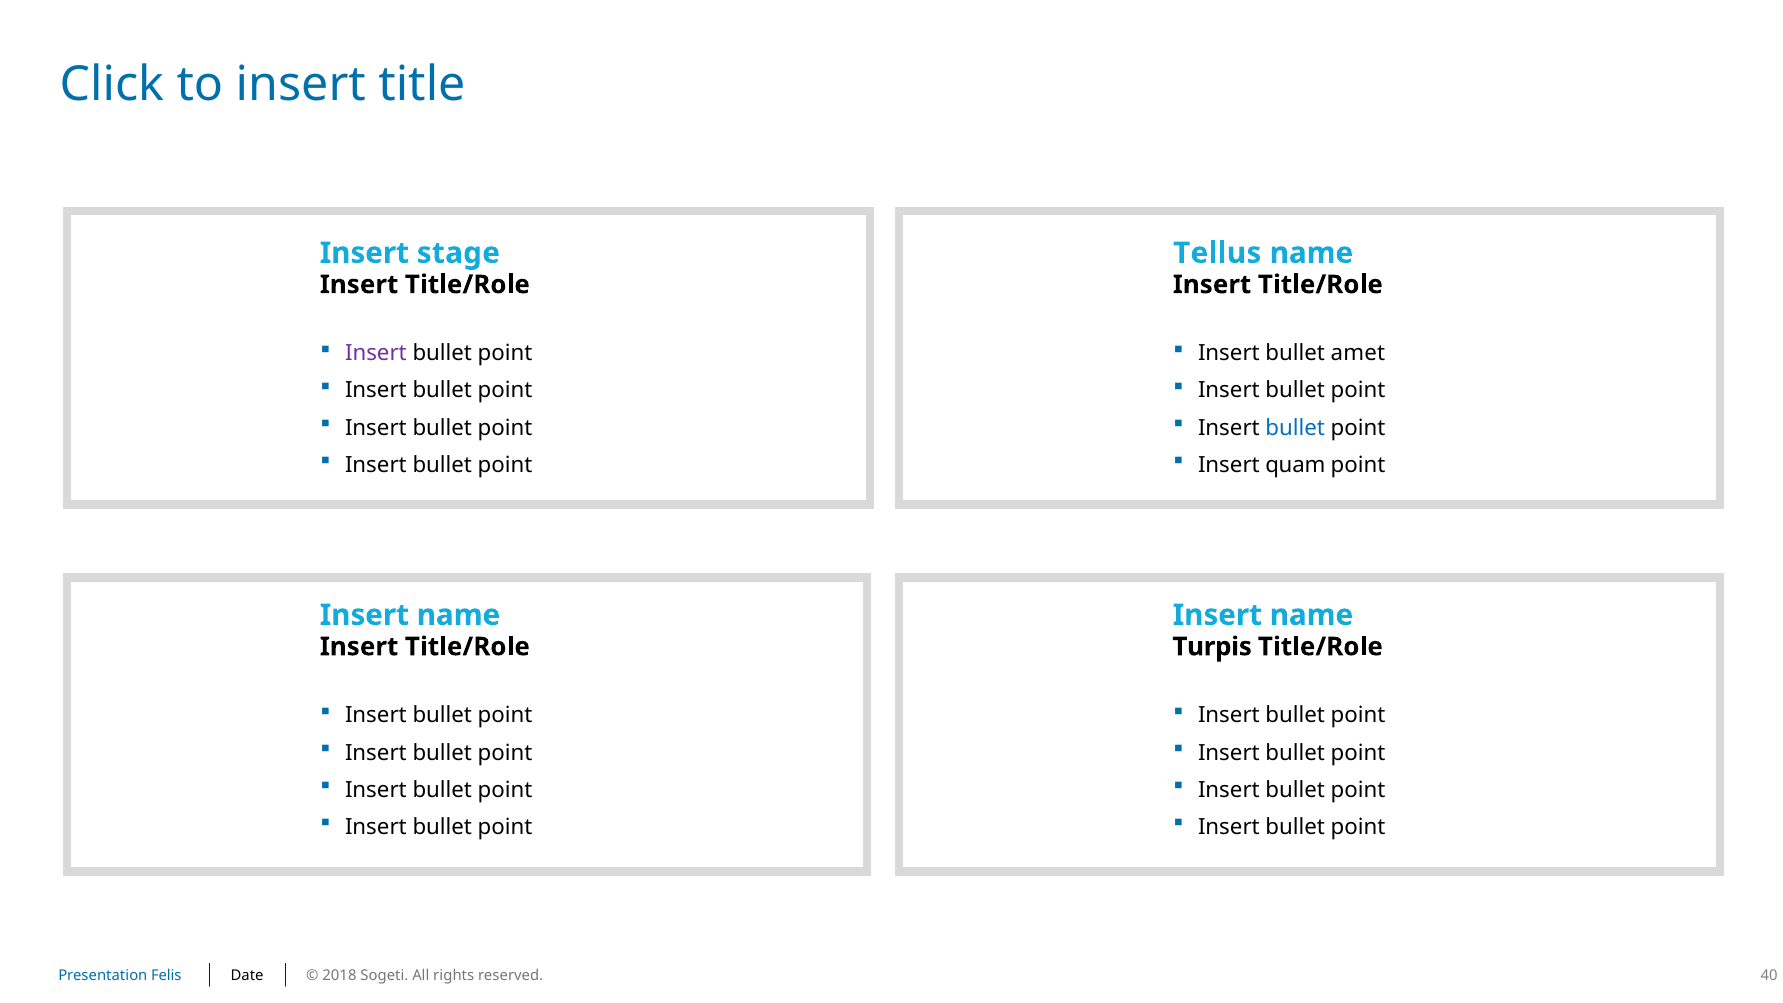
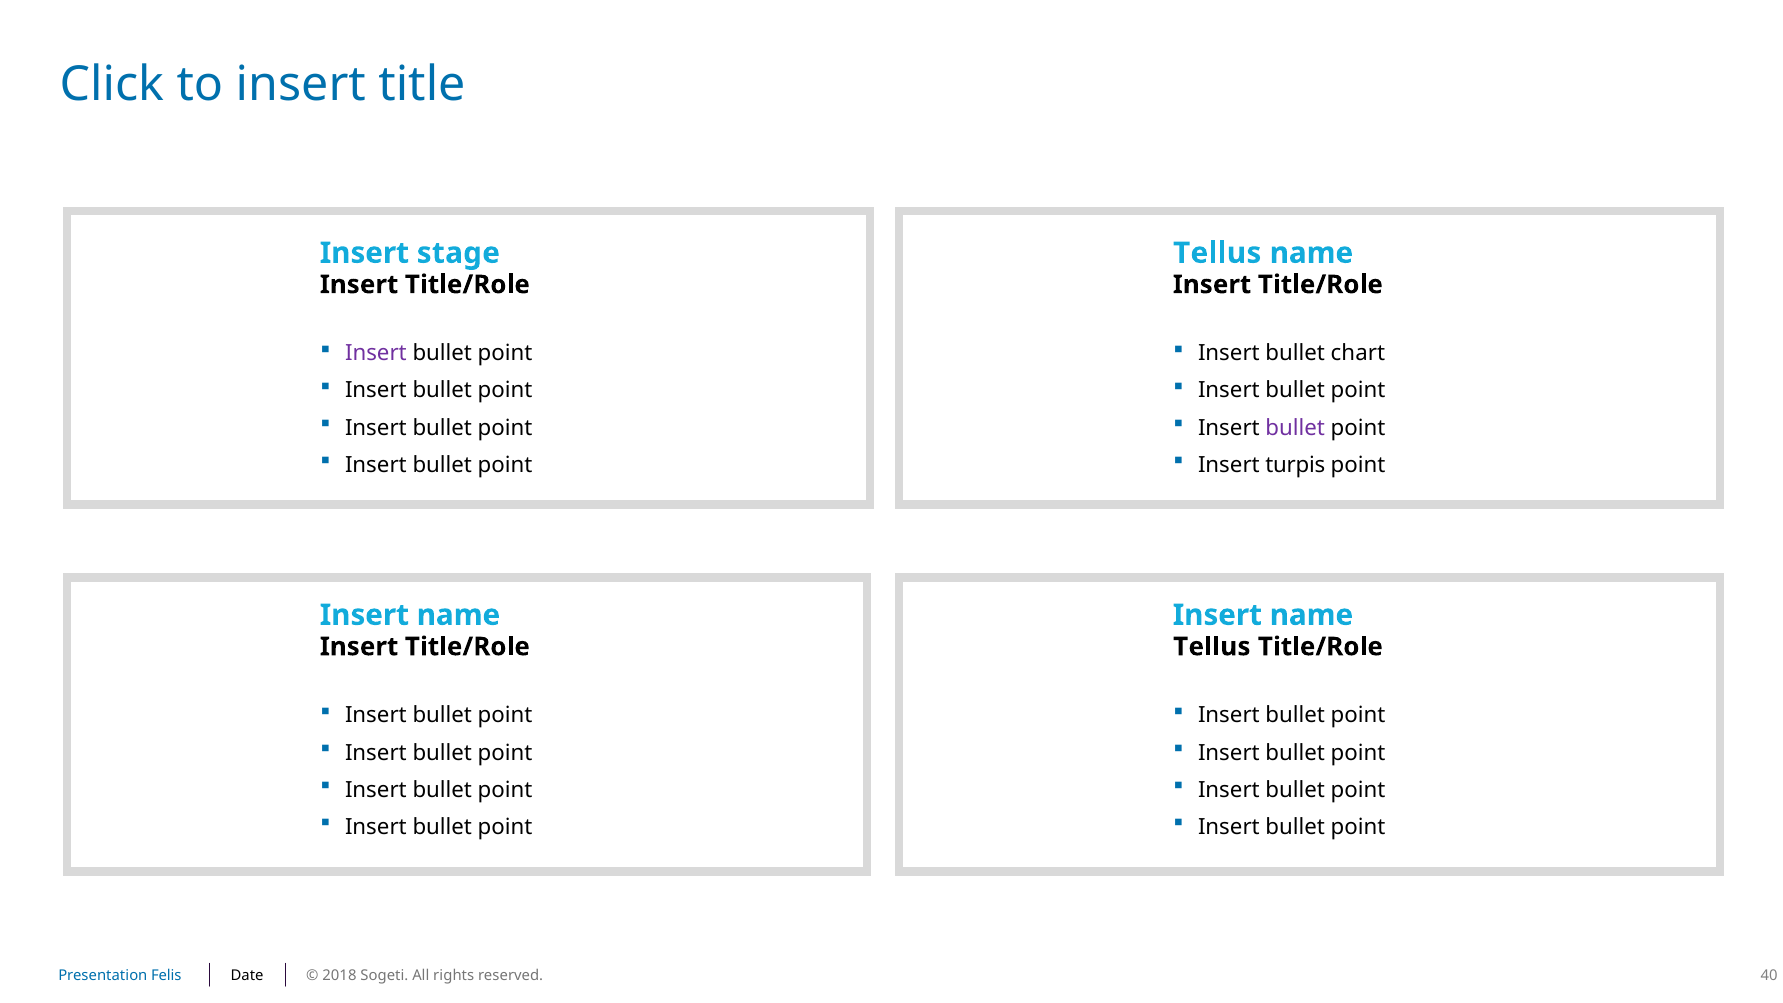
amet: amet -> chart
bullet at (1295, 428) colour: blue -> purple
quam: quam -> turpis
Turpis at (1212, 647): Turpis -> Tellus
